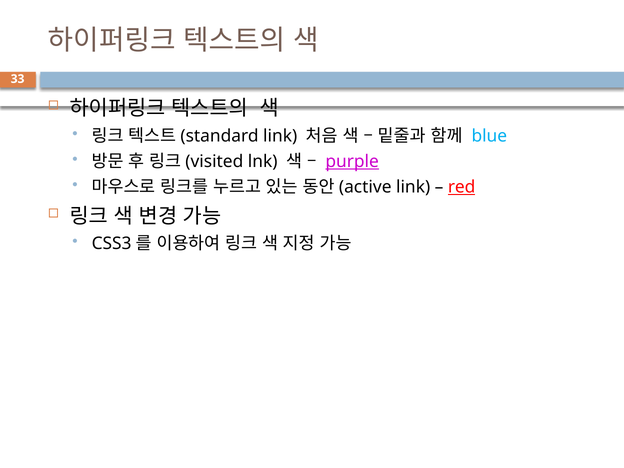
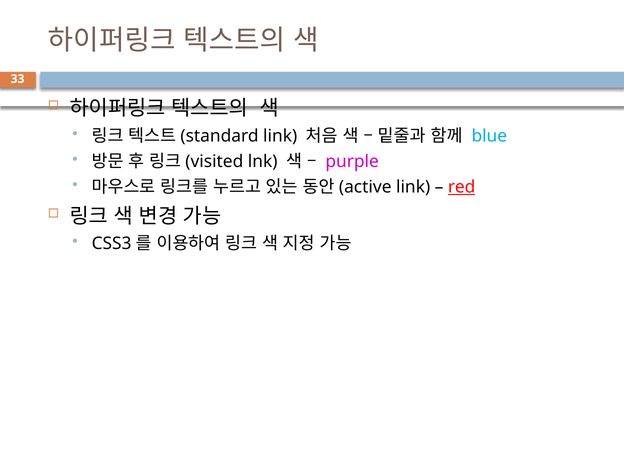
purple underline: present -> none
